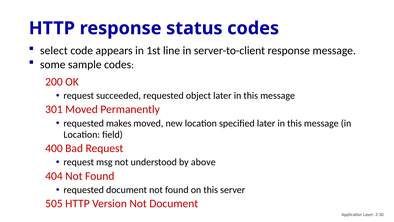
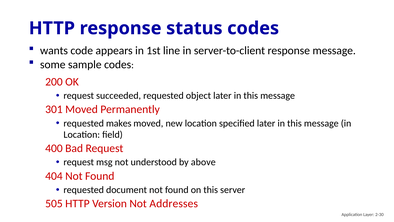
select: select -> wants
Not Document: Document -> Addresses
